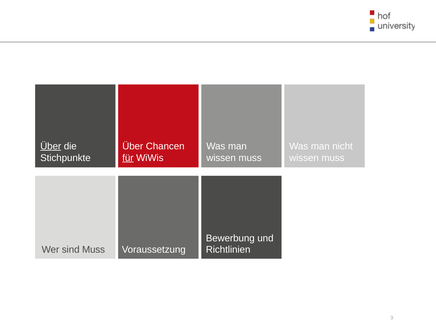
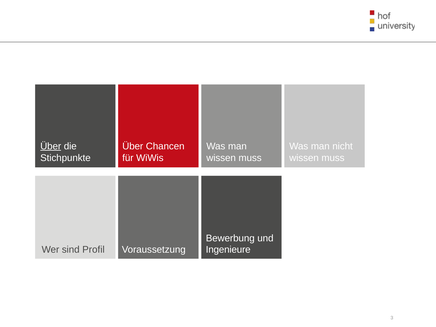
für underline: present -> none
sind Muss: Muss -> Profil
Richtlinien: Richtlinien -> Ingenieure
